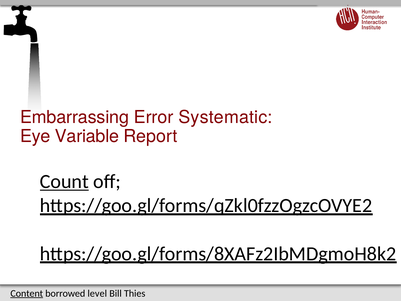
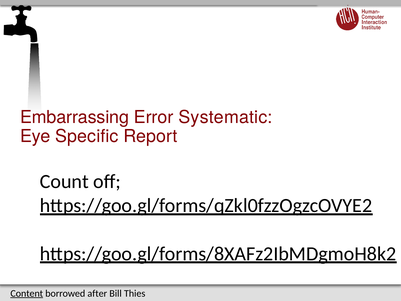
Variable: Variable -> Specific
Count underline: present -> none
level: level -> after
